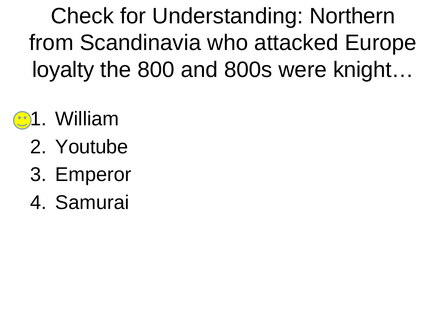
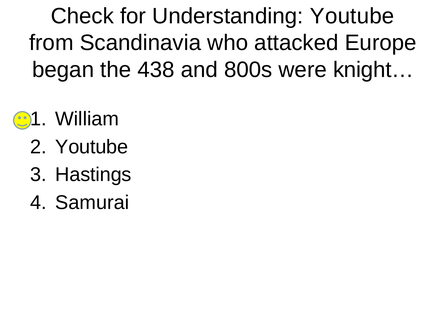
Understanding Northern: Northern -> Youtube
loyalty: loyalty -> began
800: 800 -> 438
Emperor: Emperor -> Hastings
